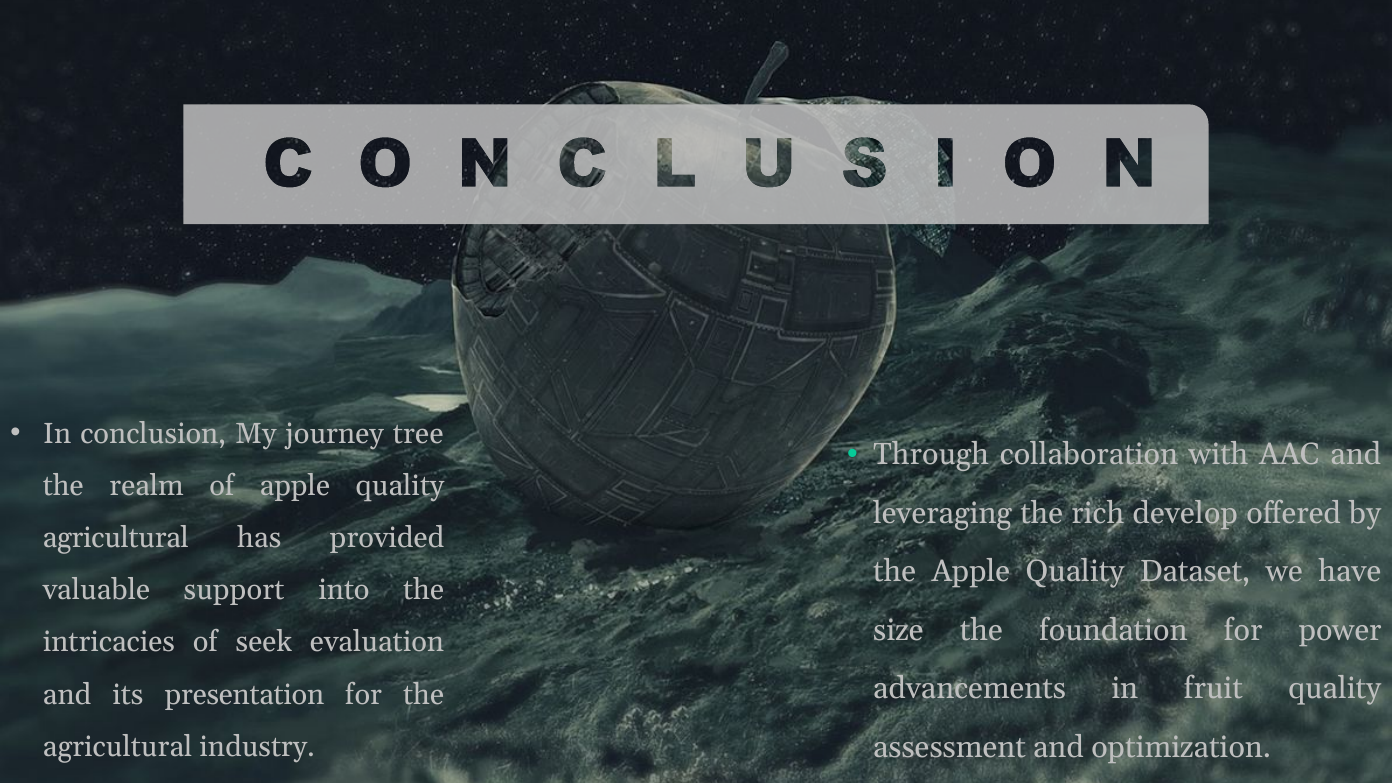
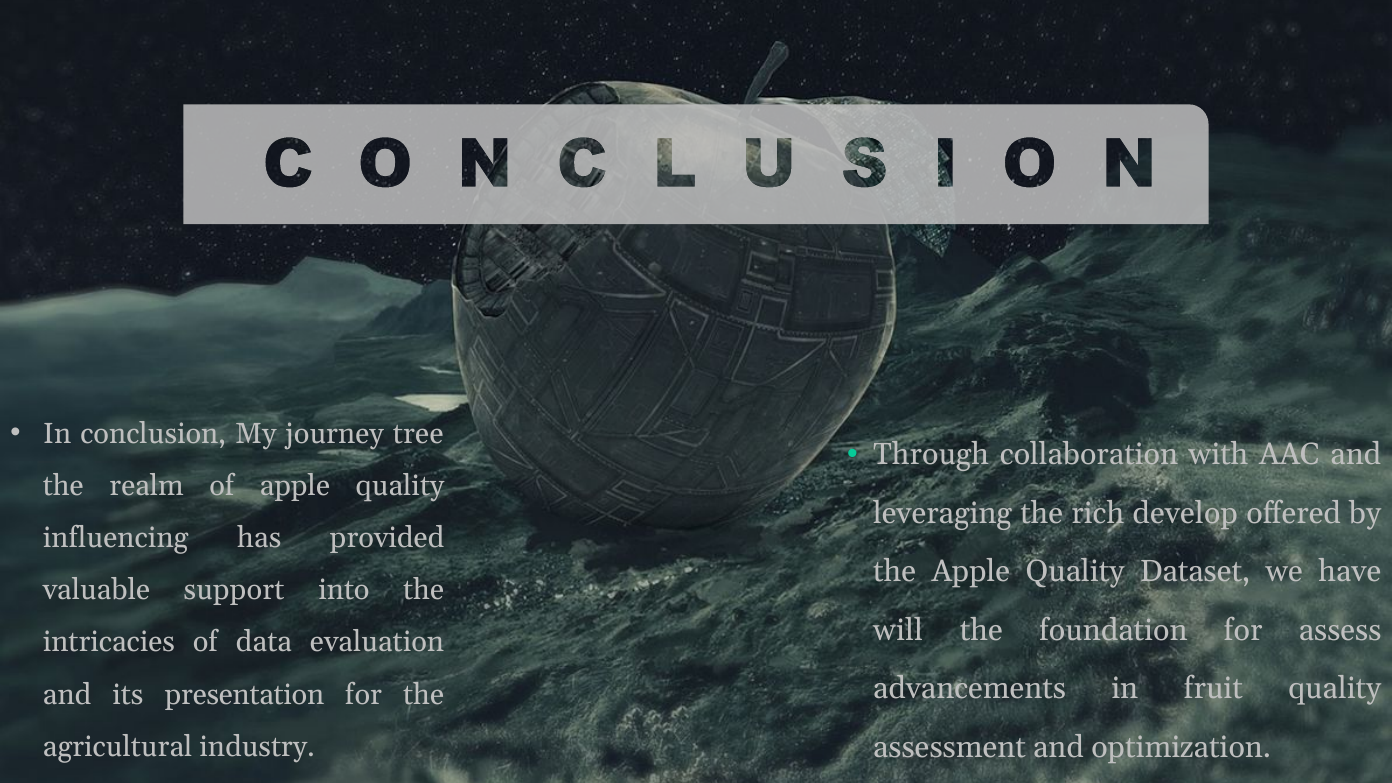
agricultural at (116, 538): agricultural -> influencing
size: size -> will
power: power -> assess
seek: seek -> data
